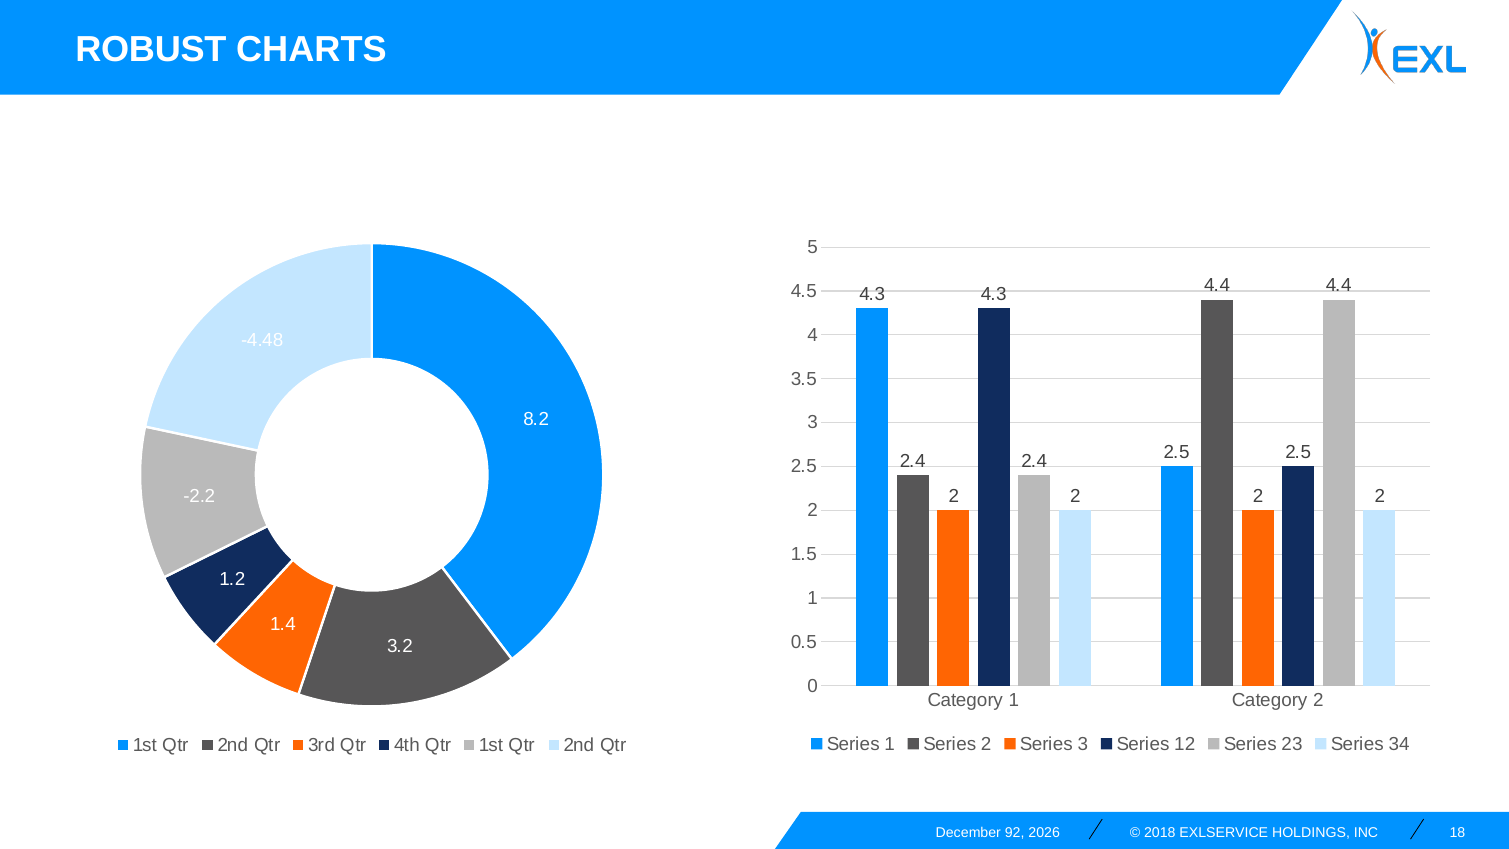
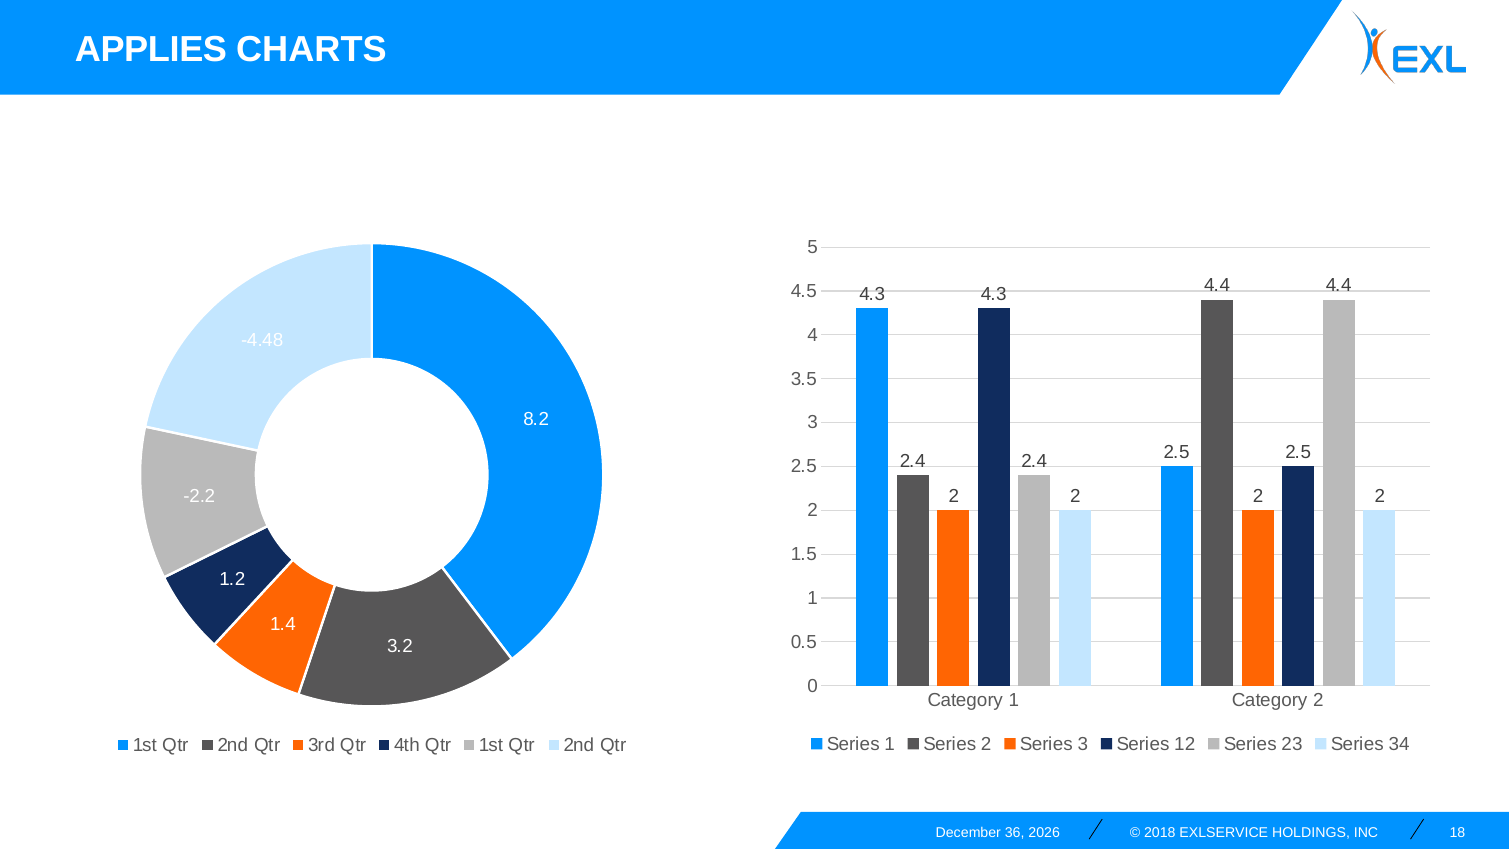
ROBUST: ROBUST -> APPLIES
92: 92 -> 36
